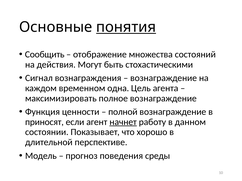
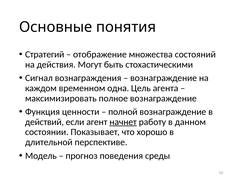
понятия underline: present -> none
Сообщить: Сообщить -> Стратегий
приносят: приносят -> действий
